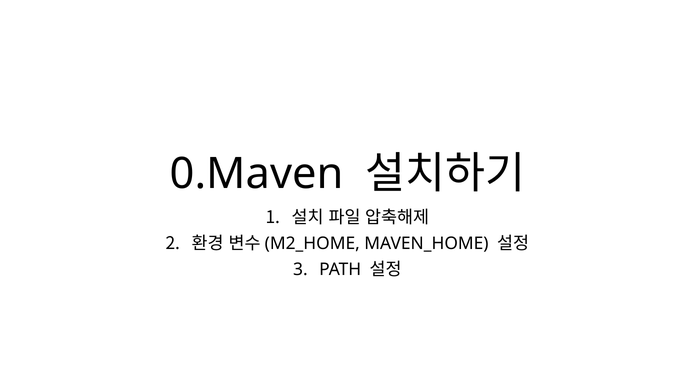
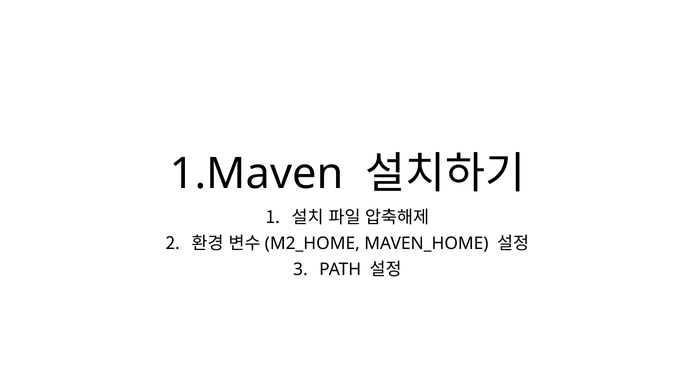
0.Maven: 0.Maven -> 1.Maven
